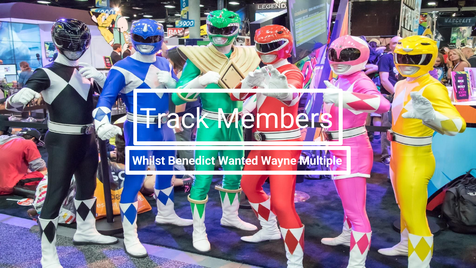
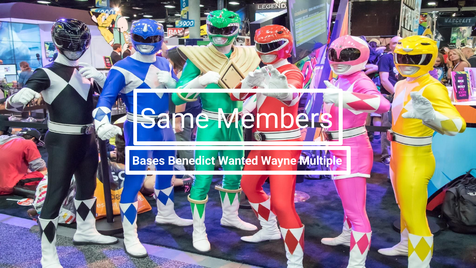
Track: Track -> Same
Whilst: Whilst -> Bases
